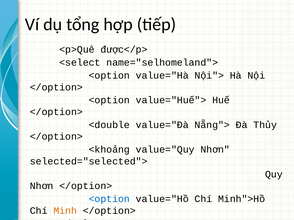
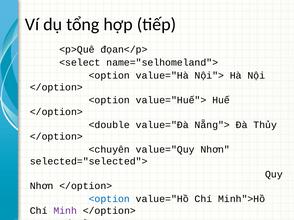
được</p>: được</p> -> đọan</p>
<khoảng: <khoảng -> <chuyên
Minh colour: orange -> purple
